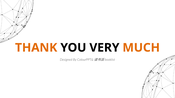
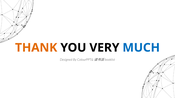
MUCH colour: orange -> blue
